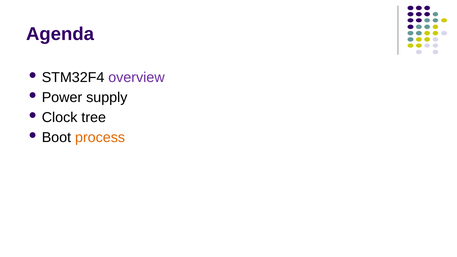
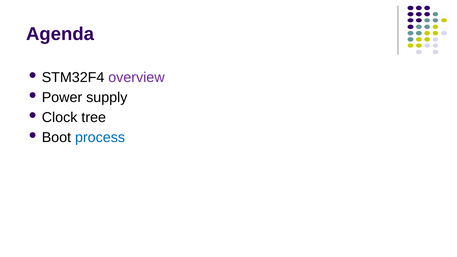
process colour: orange -> blue
